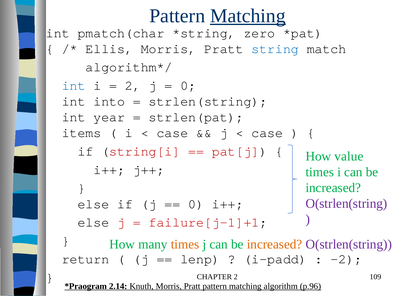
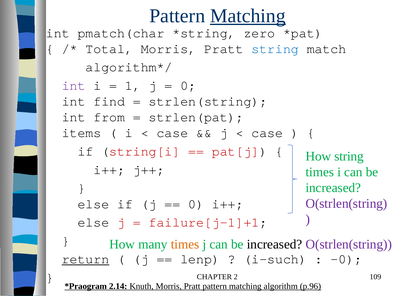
Ellis: Ellis -> Total
int at (74, 86) colour: blue -> purple
2 at (133, 86): 2 -> 1
into: into -> find
year: year -> from
How value: value -> string
increased at (275, 245) colour: orange -> black
return underline: none -> present
i-padd: i-padd -> i-such
-2: -2 -> -0
